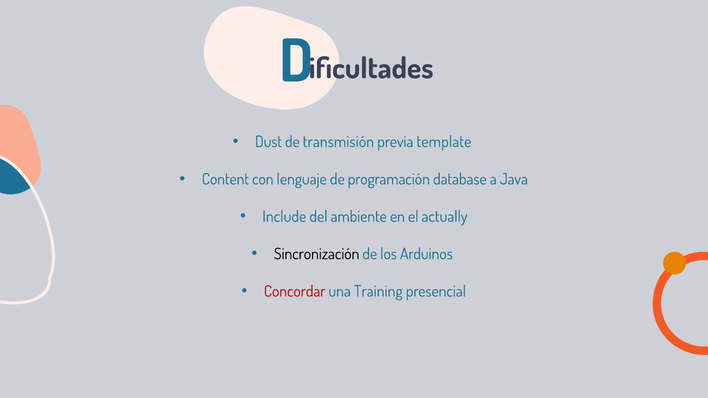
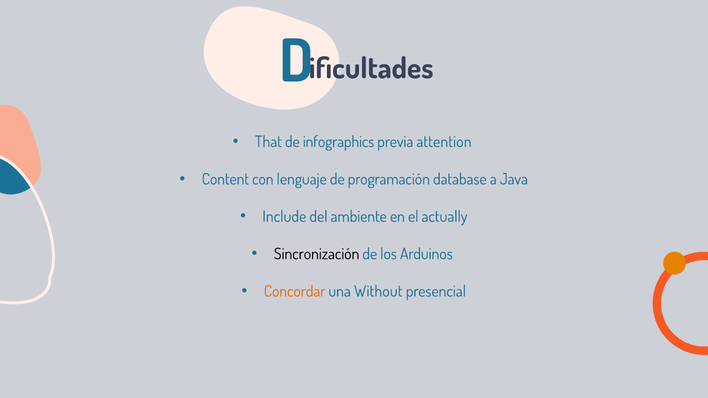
Dust: Dust -> That
transmisión: transmisión -> infographics
template: template -> attention
Concordar colour: red -> orange
Training: Training -> Without
